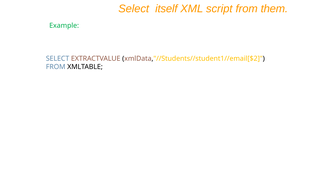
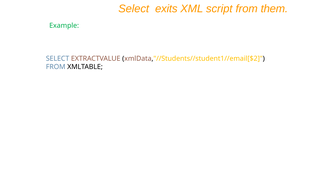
itself: itself -> exits
